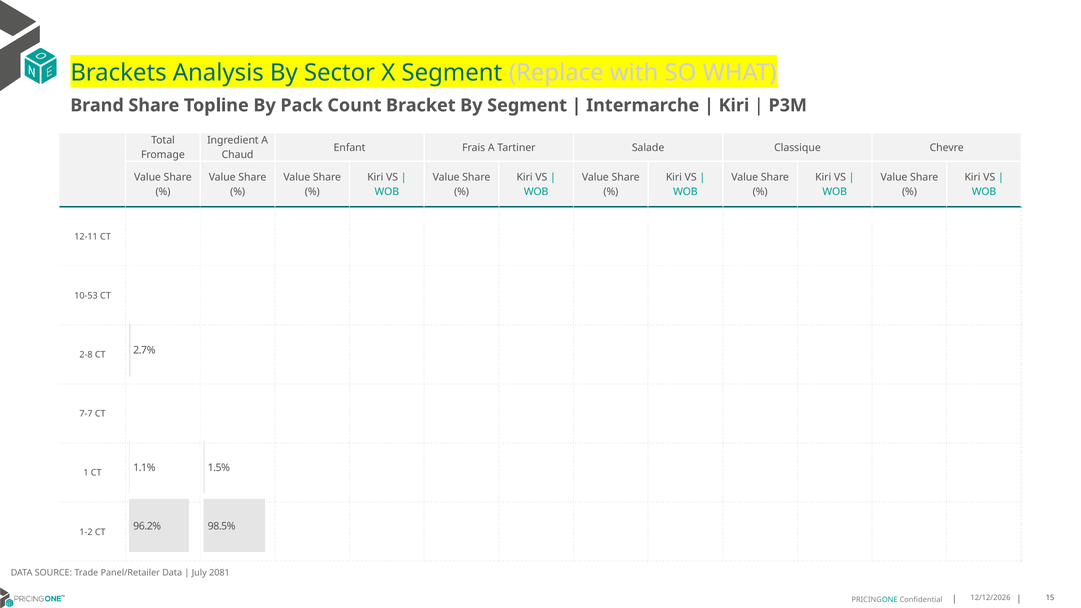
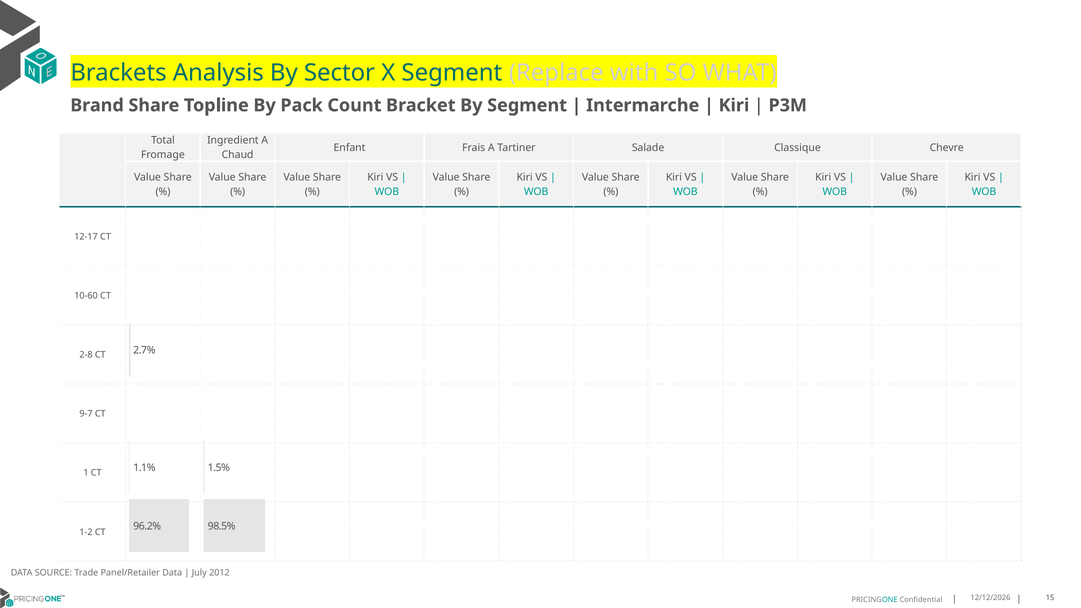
12-11: 12-11 -> 12-17
10-53: 10-53 -> 10-60
7-7: 7-7 -> 9-7
2081: 2081 -> 2012
